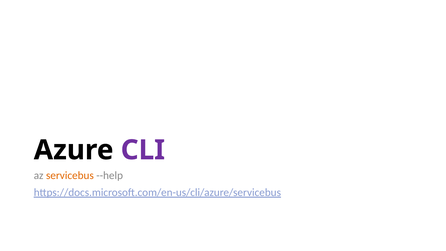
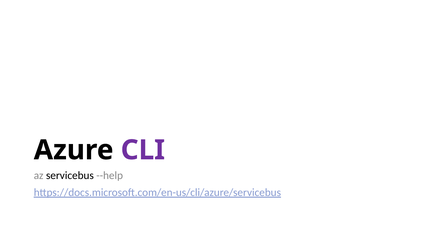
servicebus colour: orange -> black
